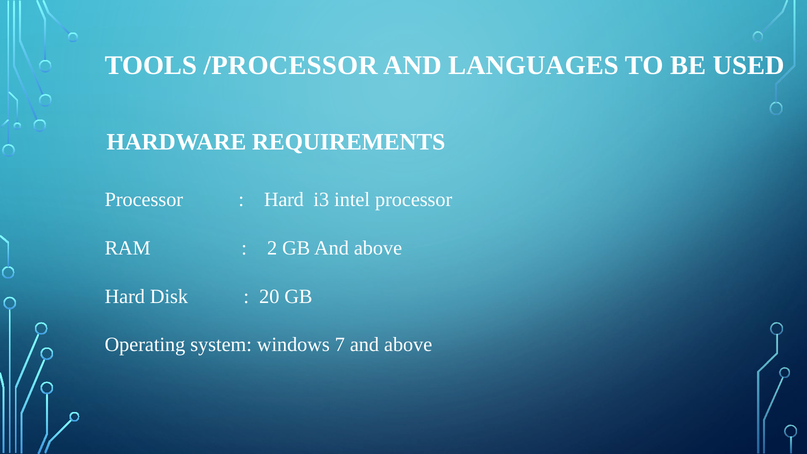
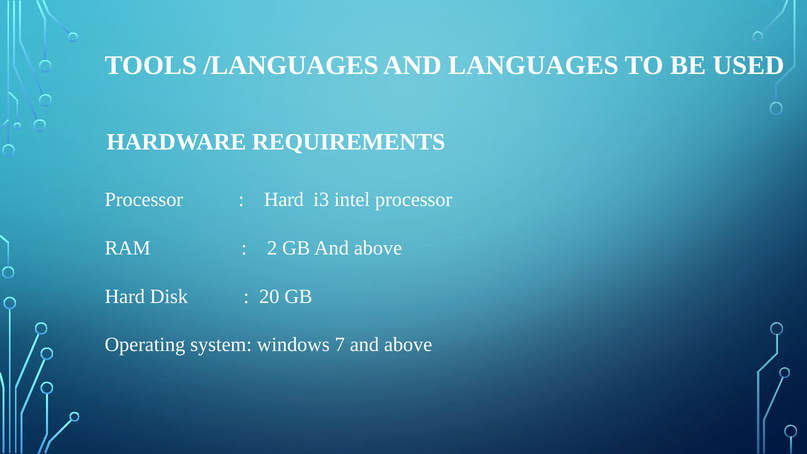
/PROCESSOR: /PROCESSOR -> /LANGUAGES
